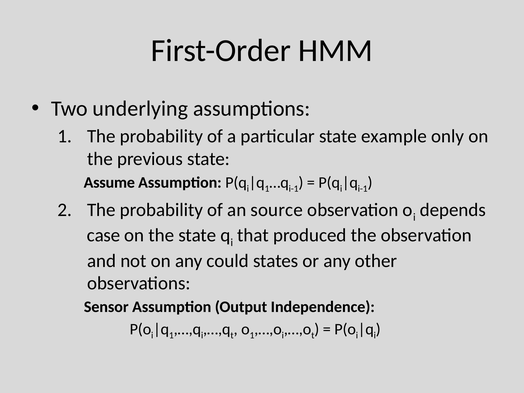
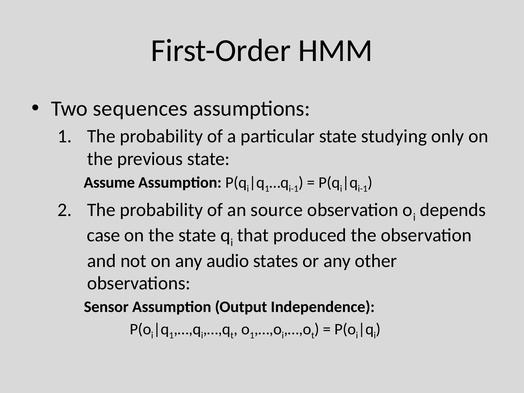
underlying: underlying -> sequences
example: example -> studying
could: could -> audio
